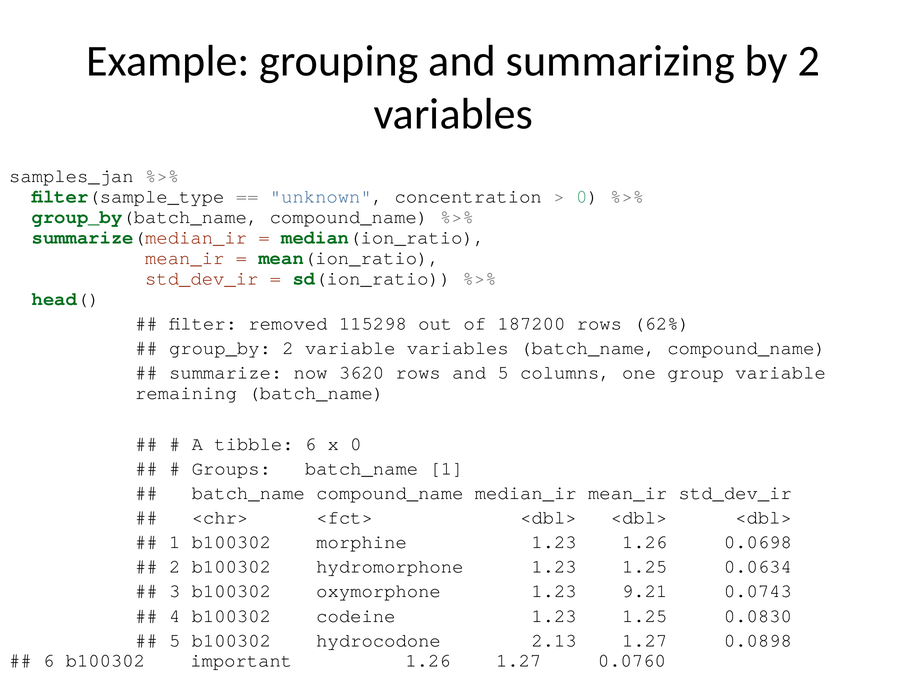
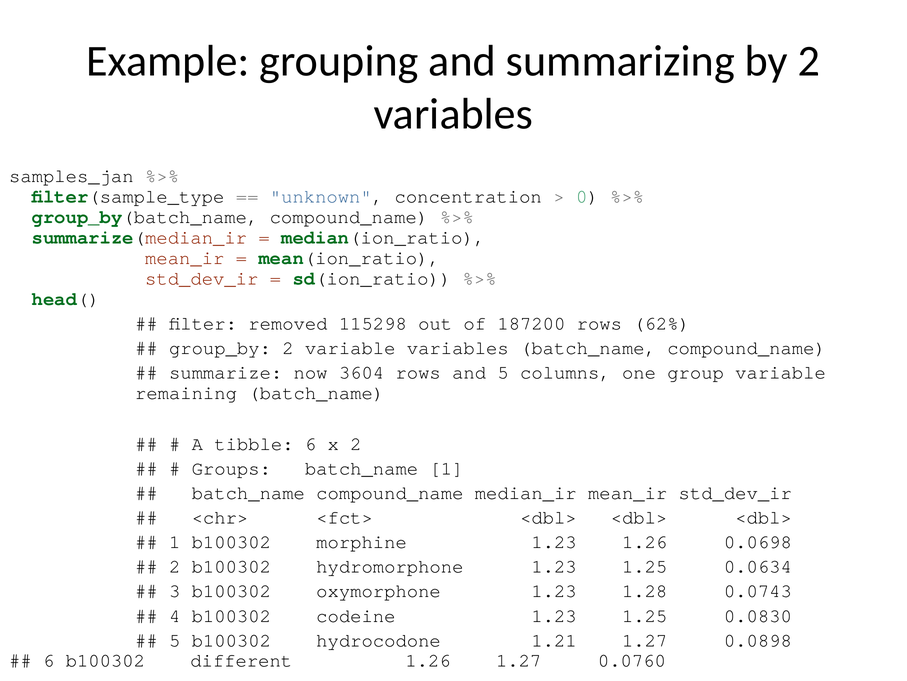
3620: 3620 -> 3604
x 0: 0 -> 2
9.21: 9.21 -> 1.28
2.13: 2.13 -> 1.21
important: important -> different
